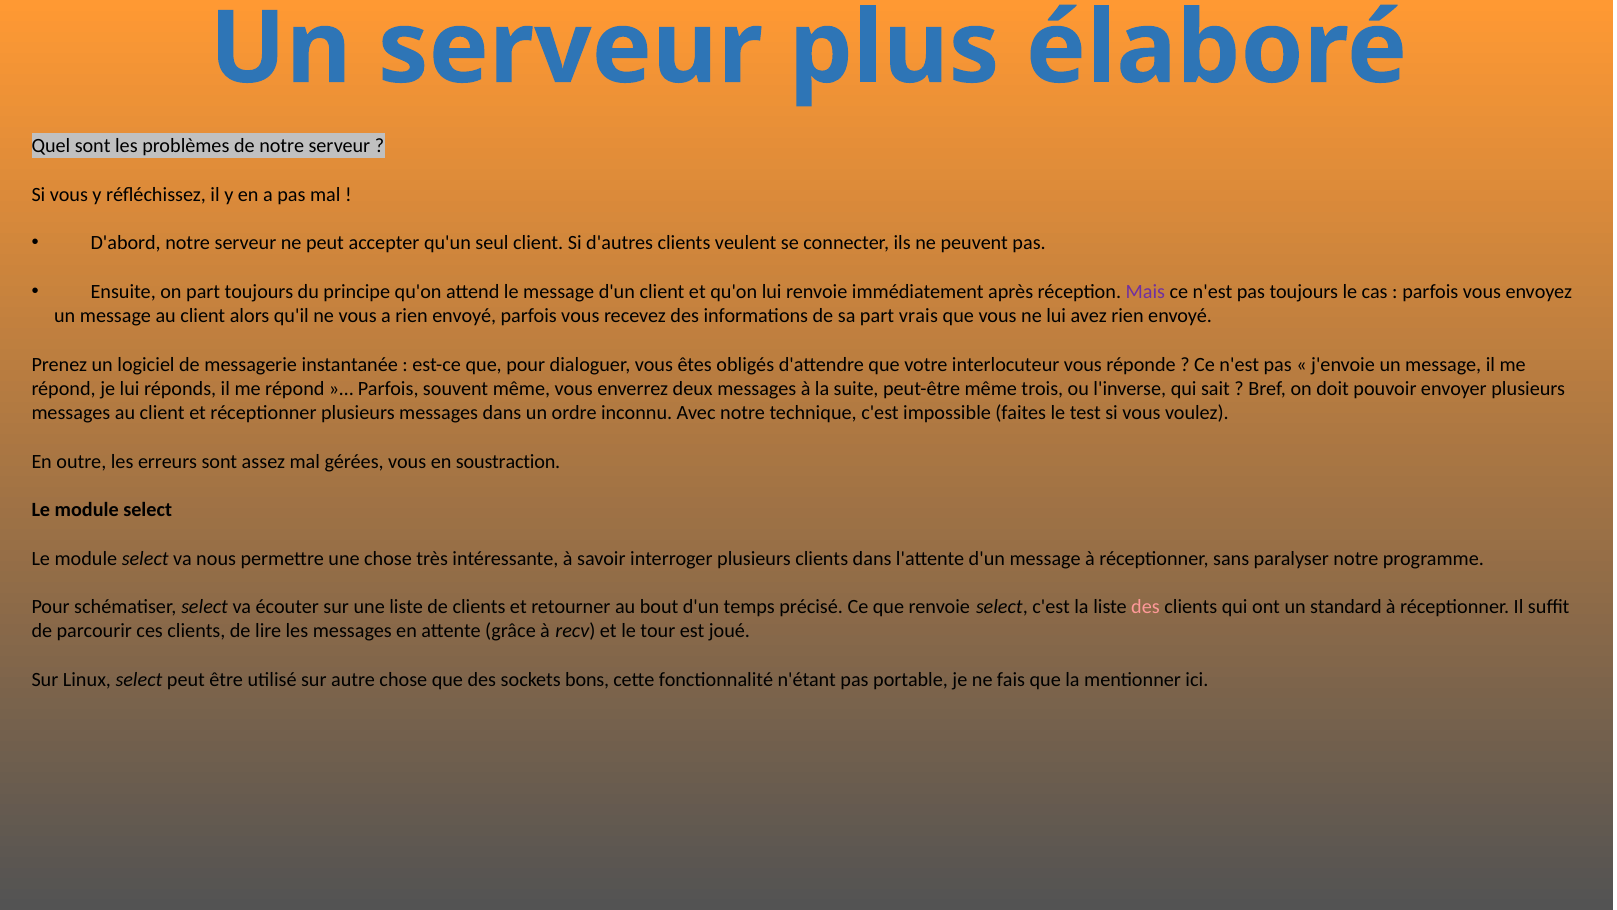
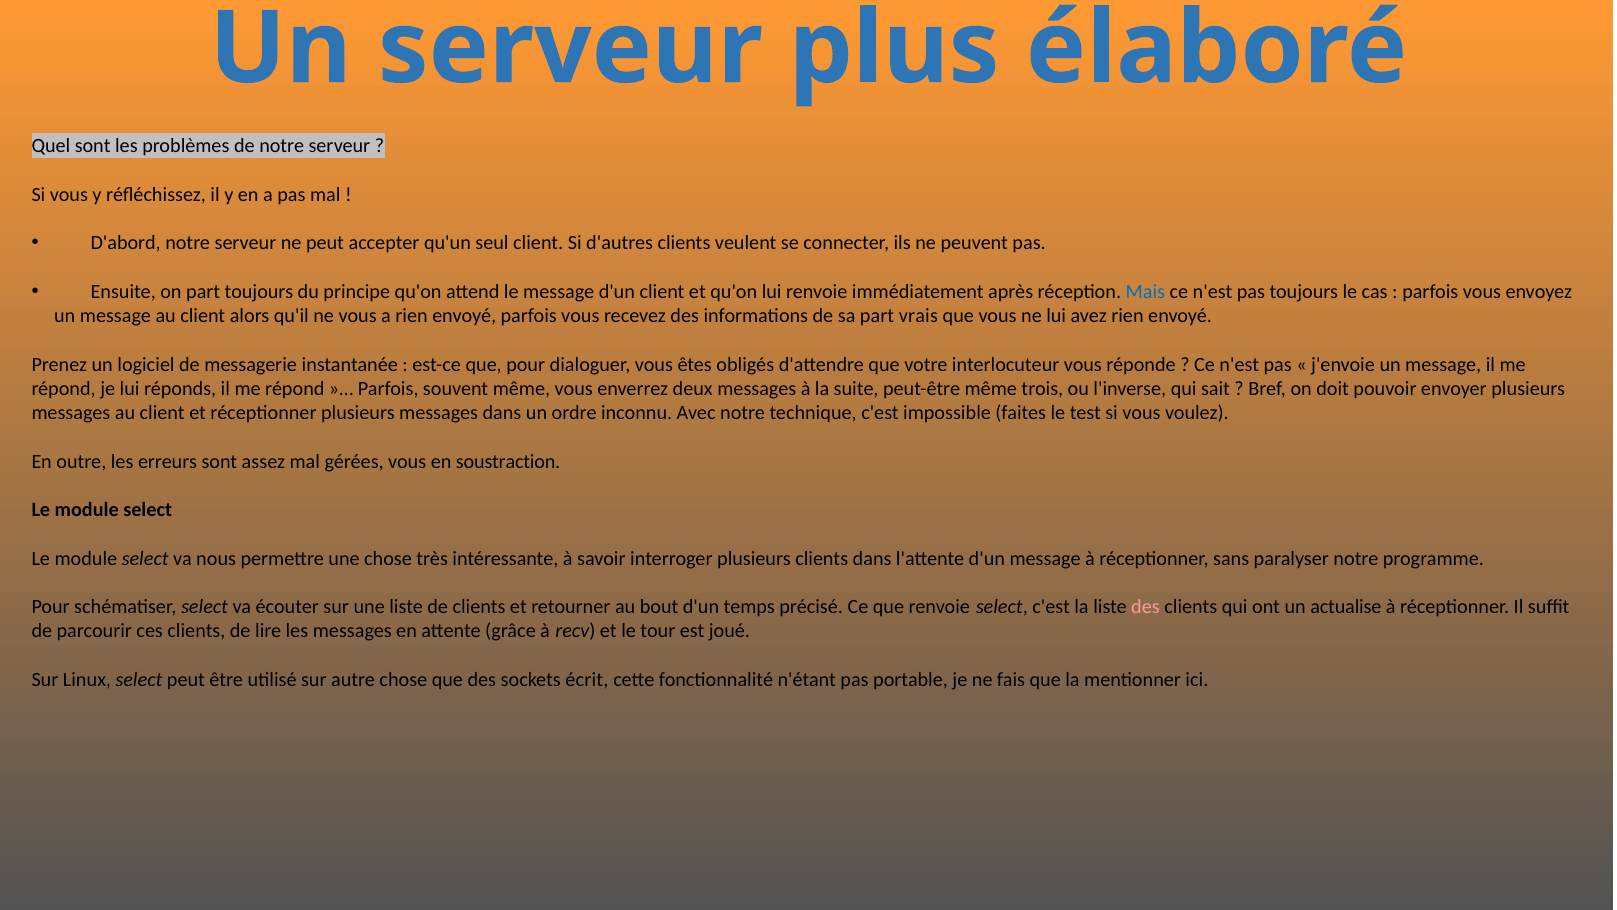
Mais colour: purple -> blue
standard: standard -> actualise
bons: bons -> écrit
